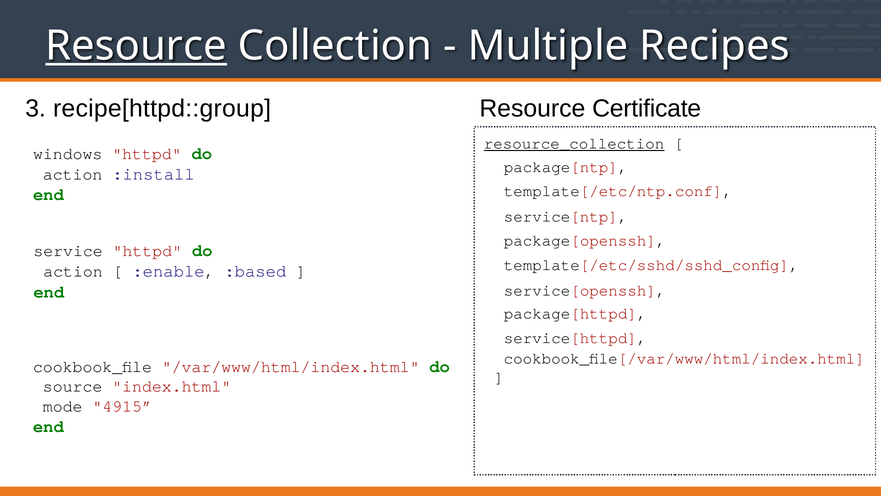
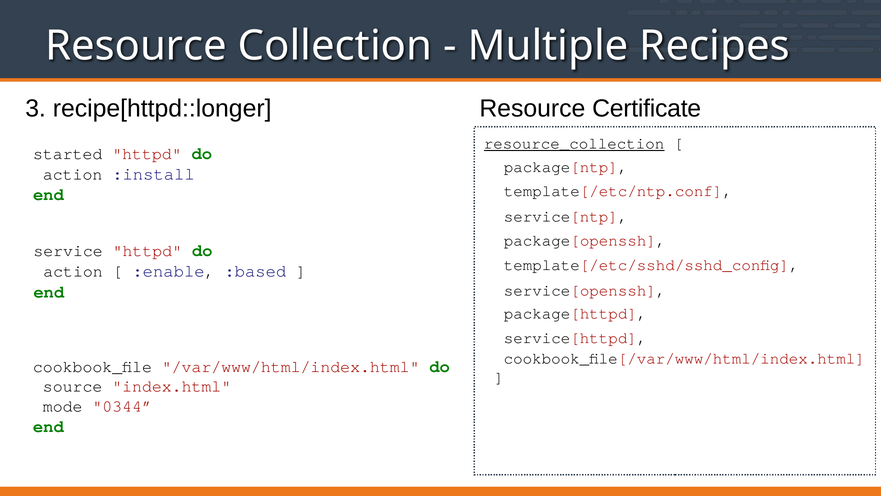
Resource at (136, 46) underline: present -> none
recipe[httpd::group: recipe[httpd::group -> recipe[httpd::longer
windows: windows -> started
4915: 4915 -> 0344
